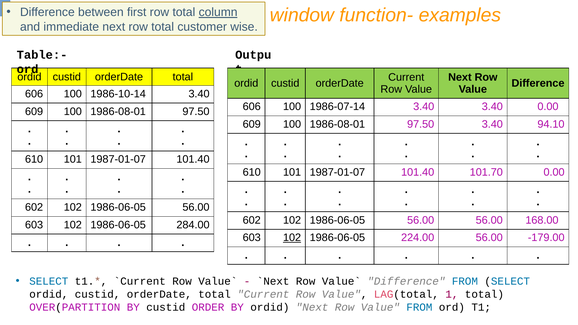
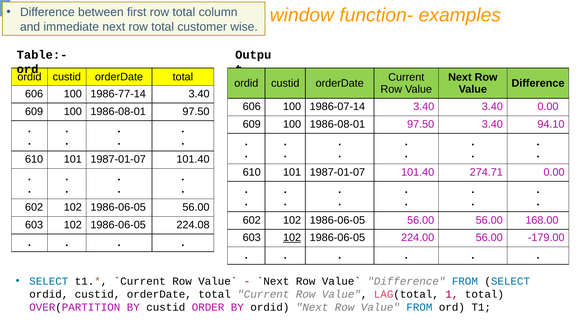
column underline: present -> none
1986-10-14: 1986-10-14 -> 1986-77-14
101.70: 101.70 -> 274.71
284.00: 284.00 -> 224.08
